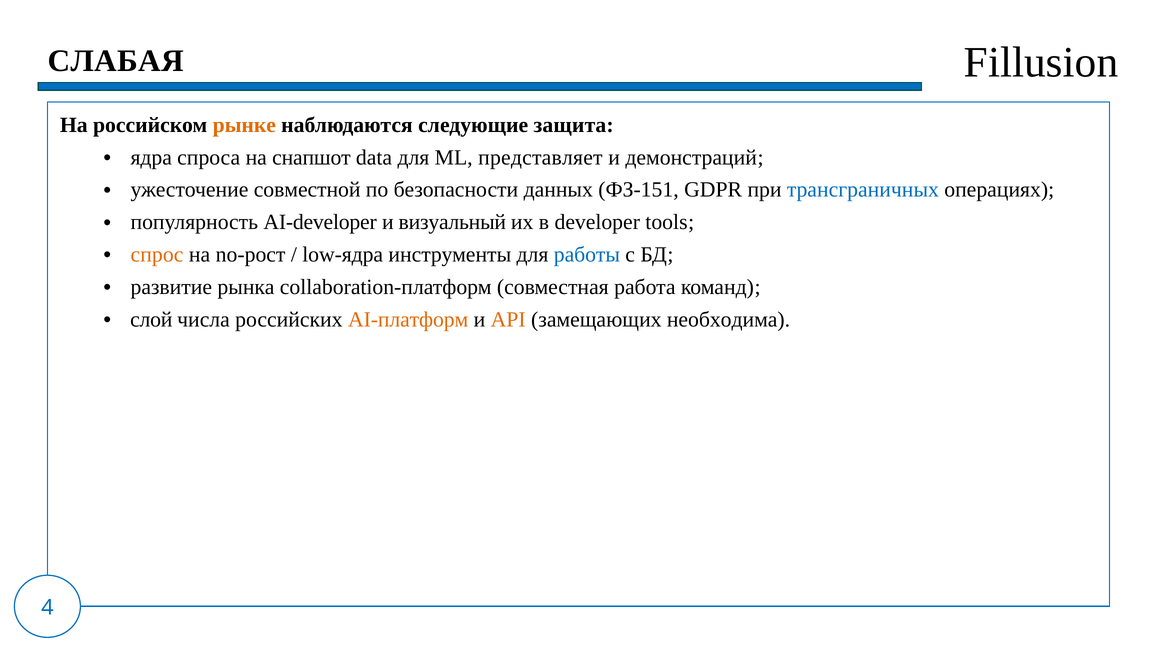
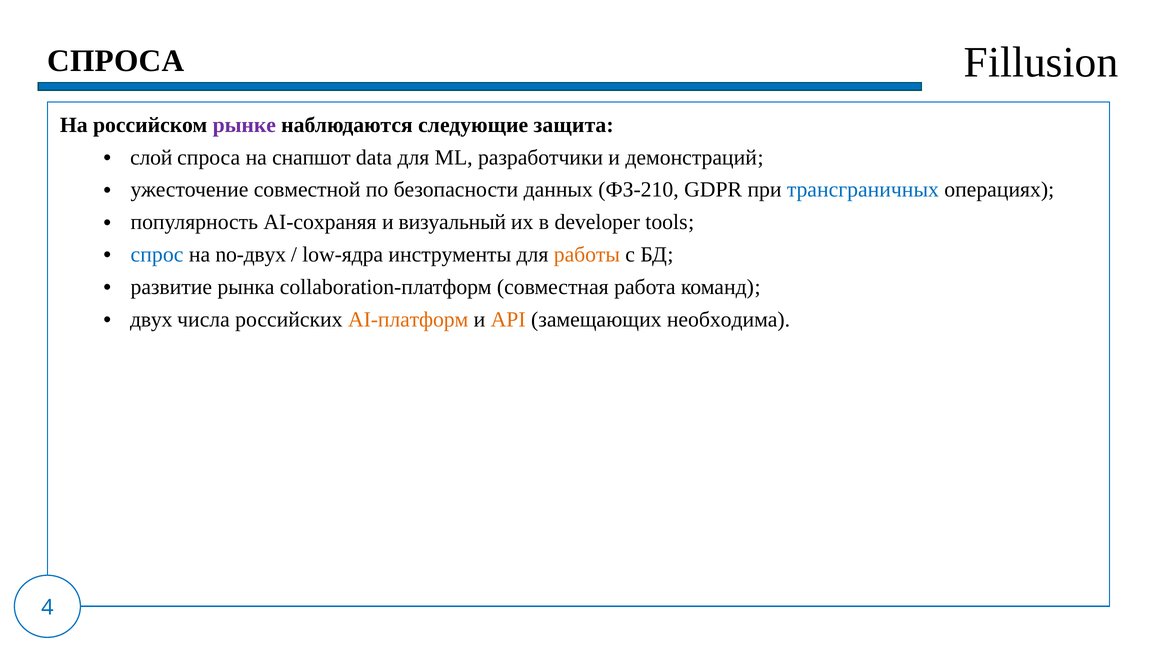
СЛАБАЯ at (116, 61): СЛАБАЯ -> СПРОСА
рынке colour: orange -> purple
ядра: ядра -> слой
представляет: представляет -> разработчики
ФЗ-151: ФЗ-151 -> ФЗ-210
AI-developer: AI-developer -> AI-сохраняя
спрос colour: orange -> blue
no-рост: no-рост -> no-двух
работы colour: blue -> orange
слой: слой -> двух
